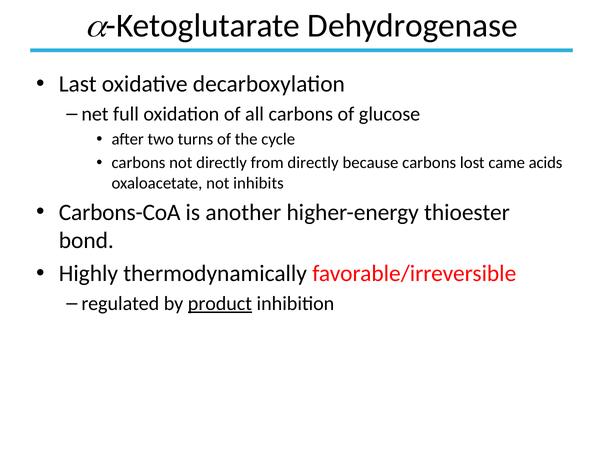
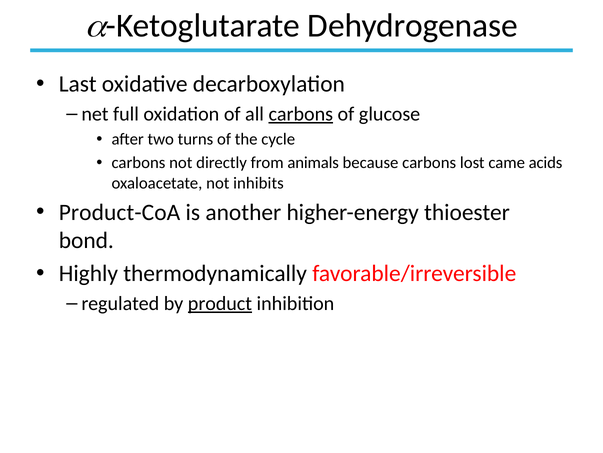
carbons at (301, 114) underline: none -> present
from directly: directly -> animals
Carbons-CoA: Carbons-CoA -> Product-CoA
